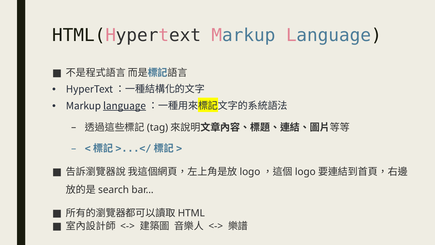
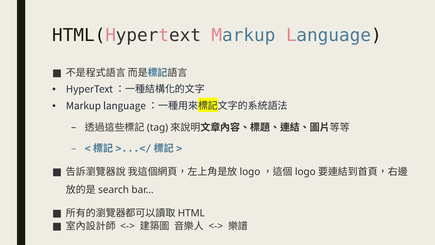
language at (125, 106) underline: present -> none
